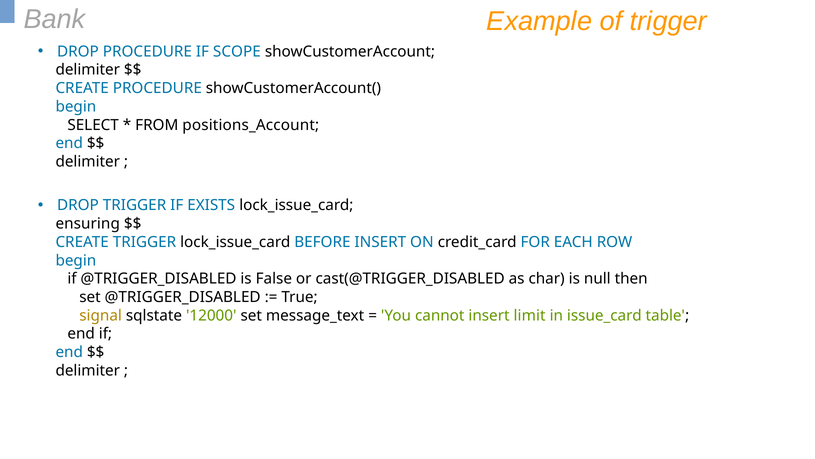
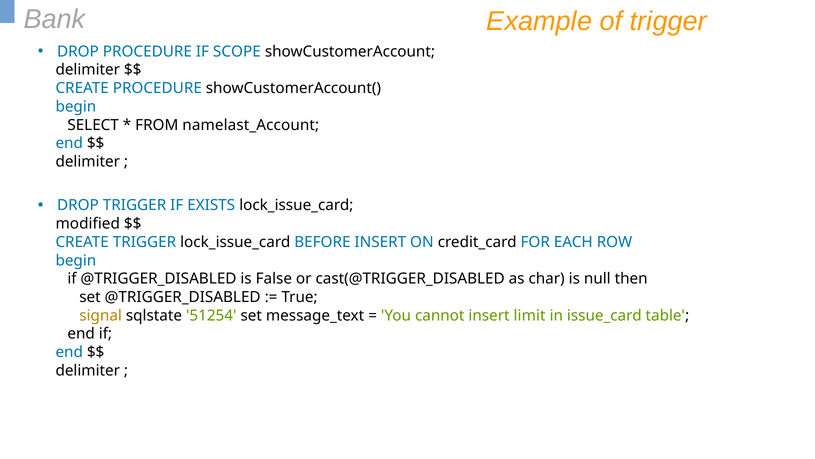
positions_Account: positions_Account -> namelast_Account
ensuring: ensuring -> modified
12000: 12000 -> 51254
